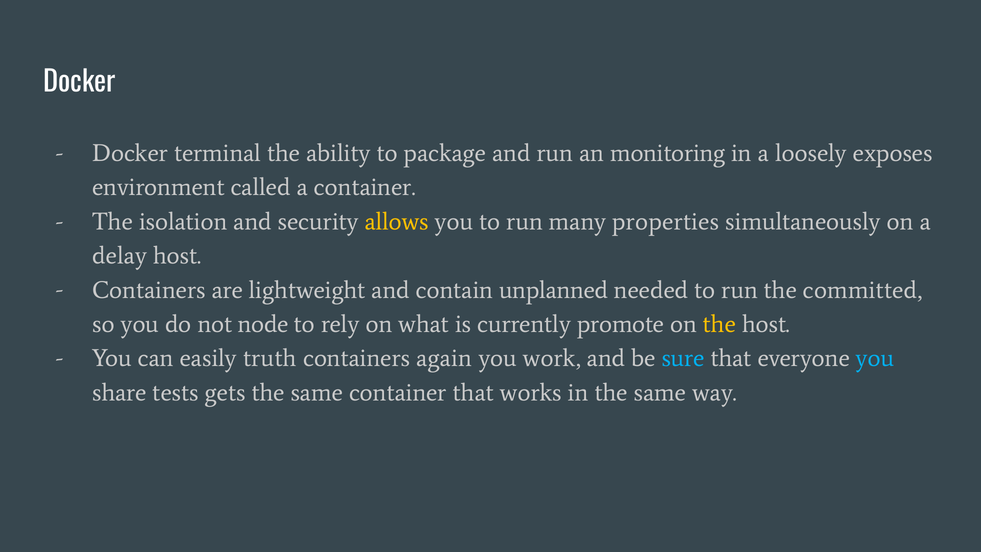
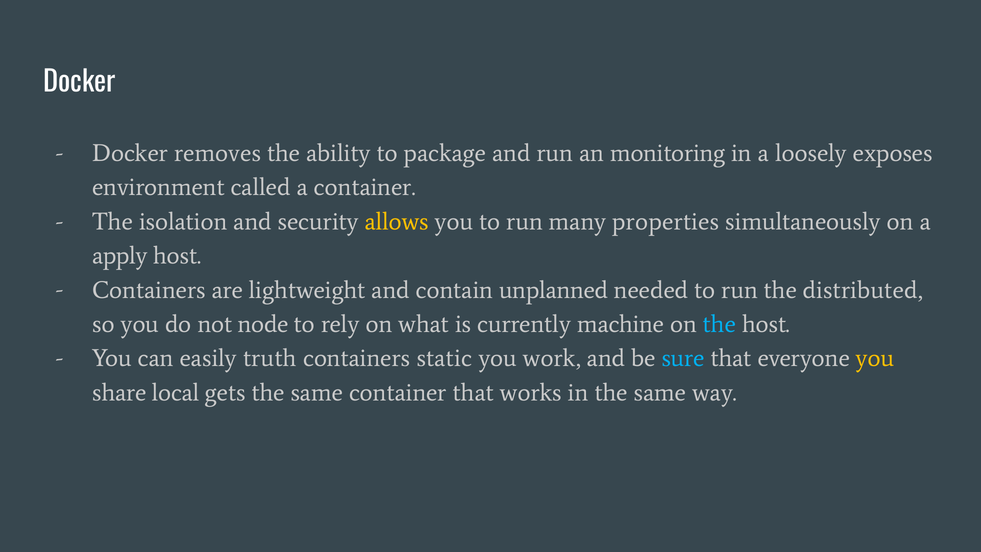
terminal: terminal -> removes
delay: delay -> apply
committed: committed -> distributed
promote: promote -> machine
the at (719, 324) colour: yellow -> light blue
again: again -> static
you at (875, 358) colour: light blue -> yellow
tests: tests -> local
